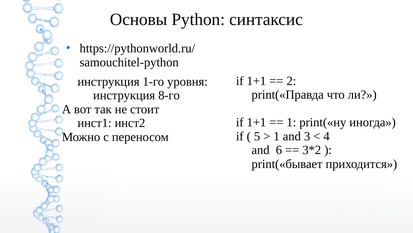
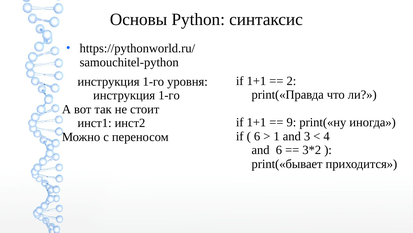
8-го at (169, 95): 8-го -> 1-го
1 at (291, 122): 1 -> 9
5 at (257, 136): 5 -> 6
